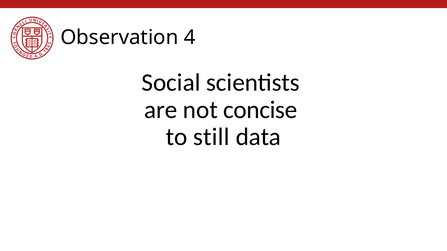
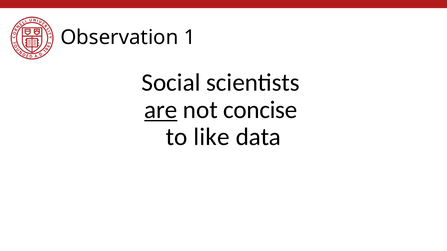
4: 4 -> 1
are underline: none -> present
still: still -> like
